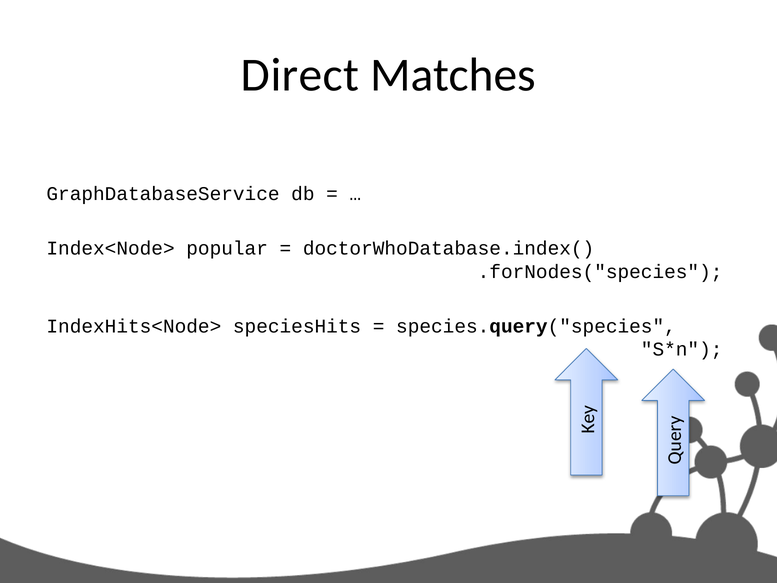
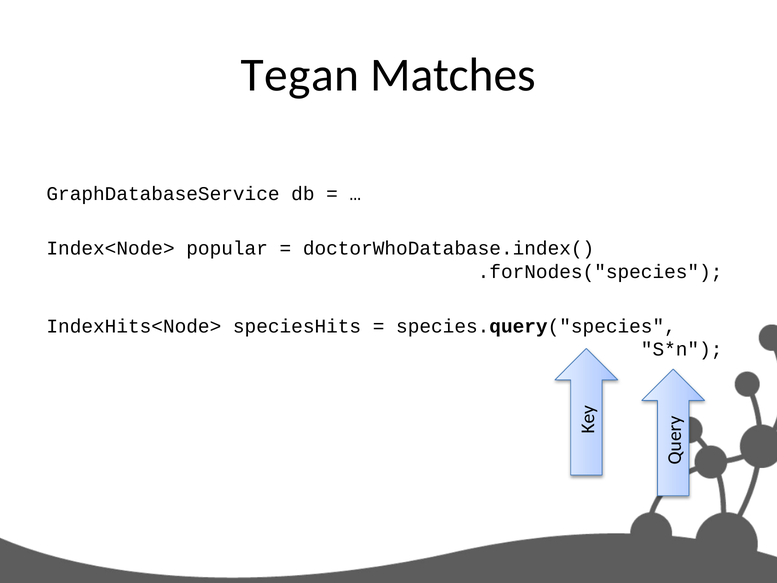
Direct: Direct -> Tegan
